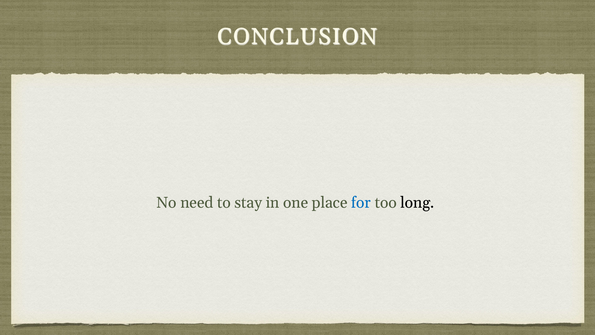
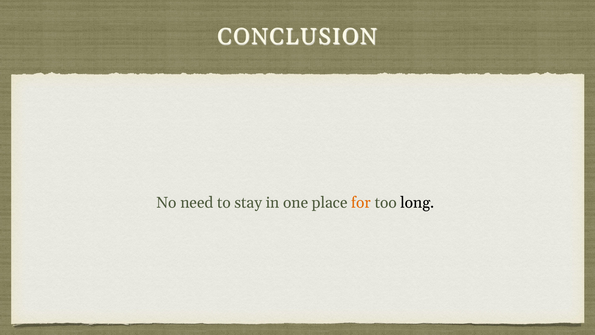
for colour: blue -> orange
